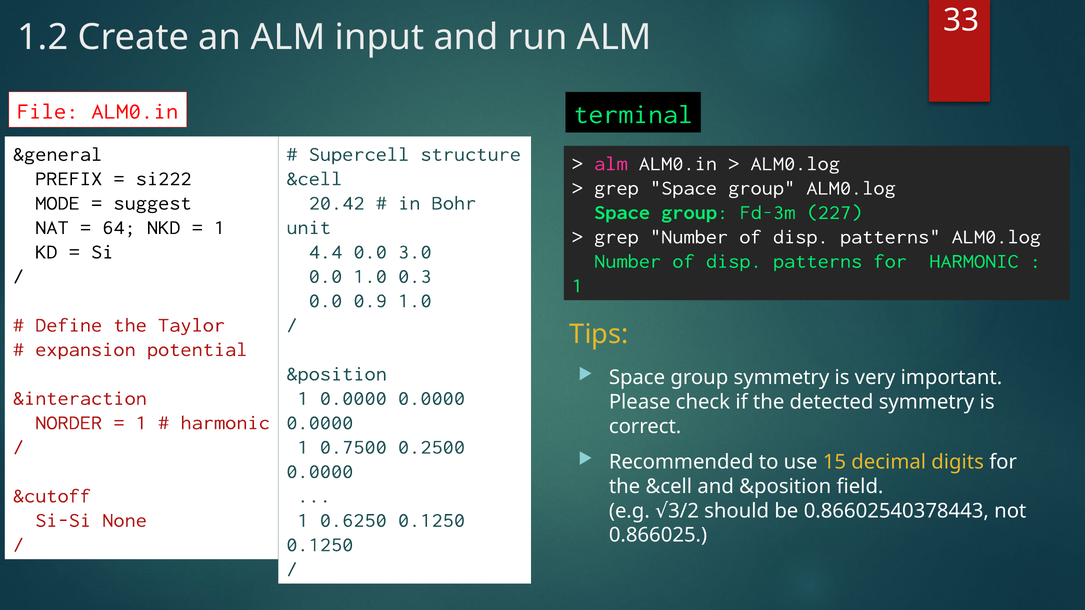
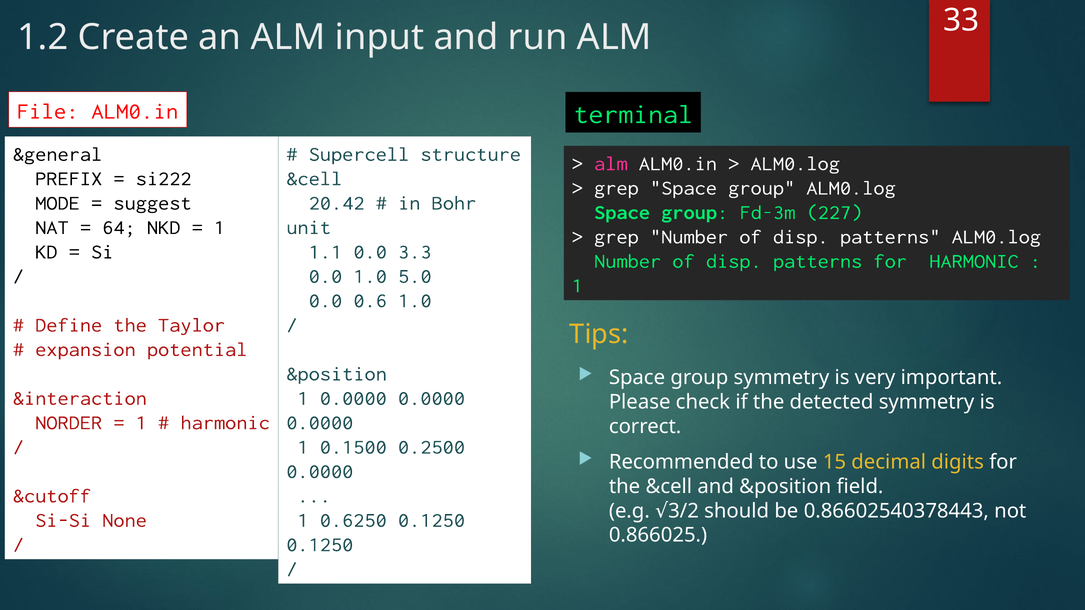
4.4: 4.4 -> 1.1
3.0: 3.0 -> 3.3
0.3: 0.3 -> 5.0
0.9: 0.9 -> 0.6
0.7500: 0.7500 -> 0.1500
